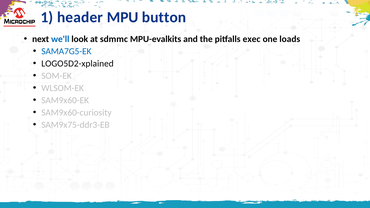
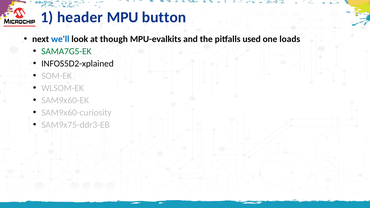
sdmmc: sdmmc -> though
exec: exec -> used
SAMA7G5-EK colour: blue -> green
LOGO5D2-xplained: LOGO5D2-xplained -> INFOS5D2-xplained
